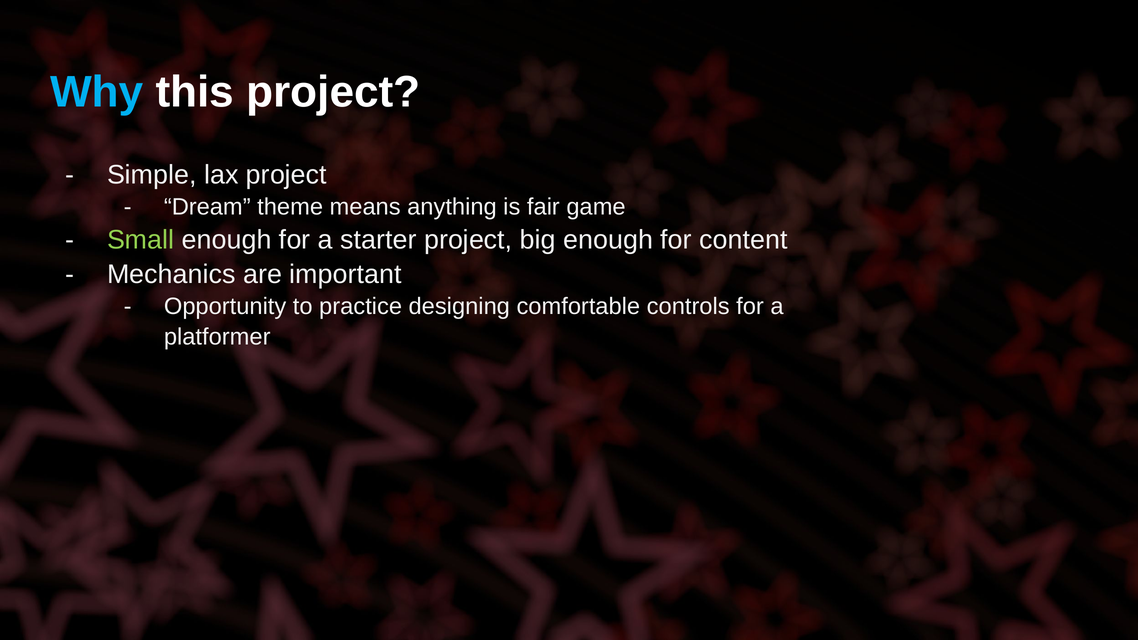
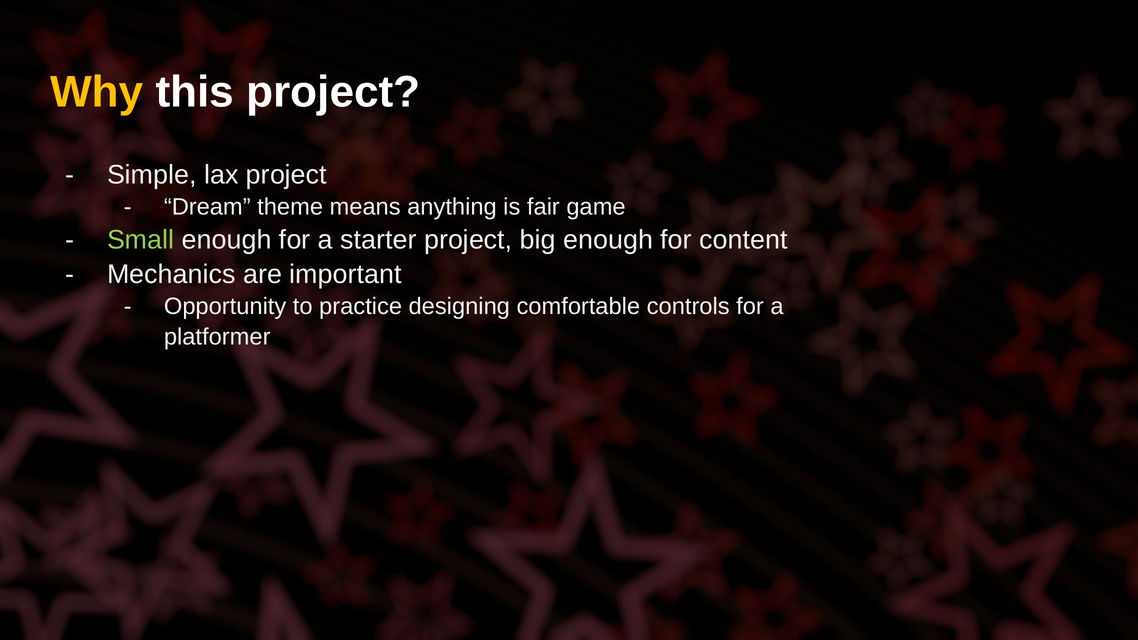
Why colour: light blue -> yellow
